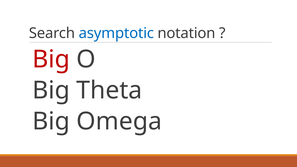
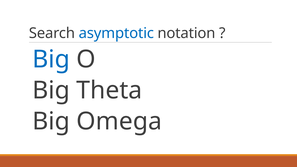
Big at (51, 59) colour: red -> blue
